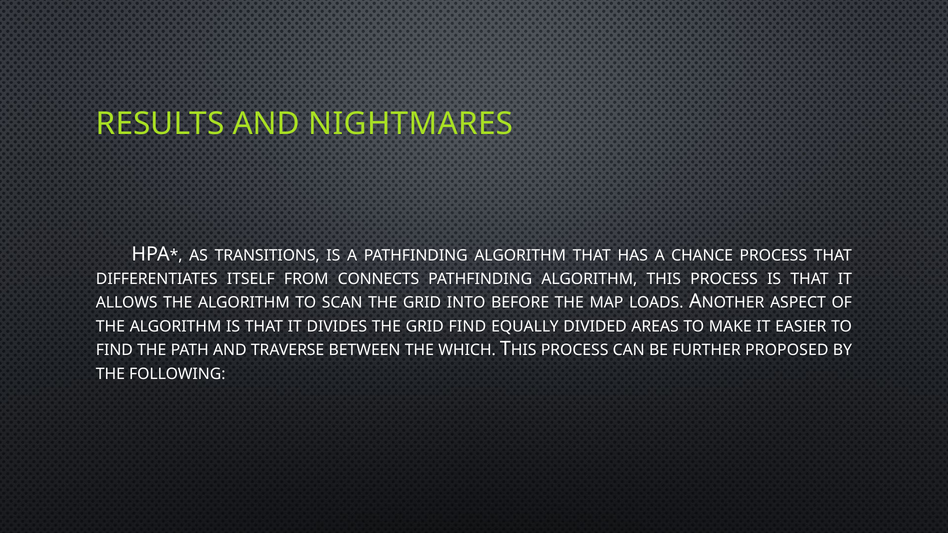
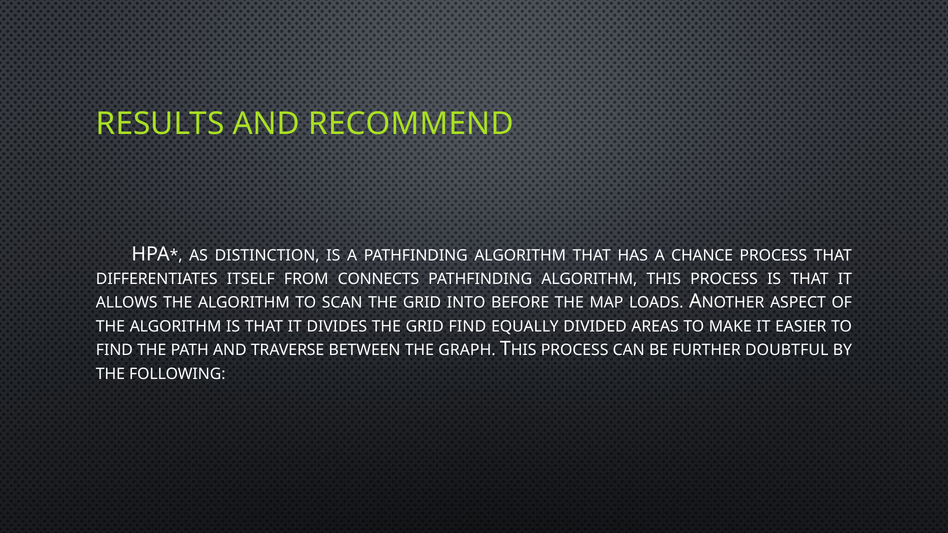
NIGHTMARES: NIGHTMARES -> RECOMMEND
TRANSITIONS: TRANSITIONS -> DISTINCTION
WHICH: WHICH -> GRAPH
PROPOSED: PROPOSED -> DOUBTFUL
